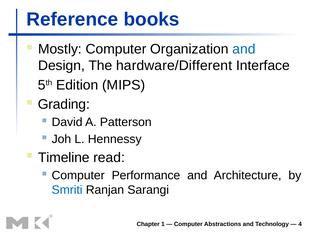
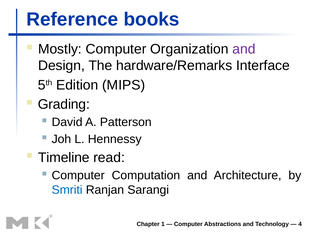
and at (244, 49) colour: blue -> purple
hardware/Different: hardware/Different -> hardware/Remarks
Performance: Performance -> Computation
